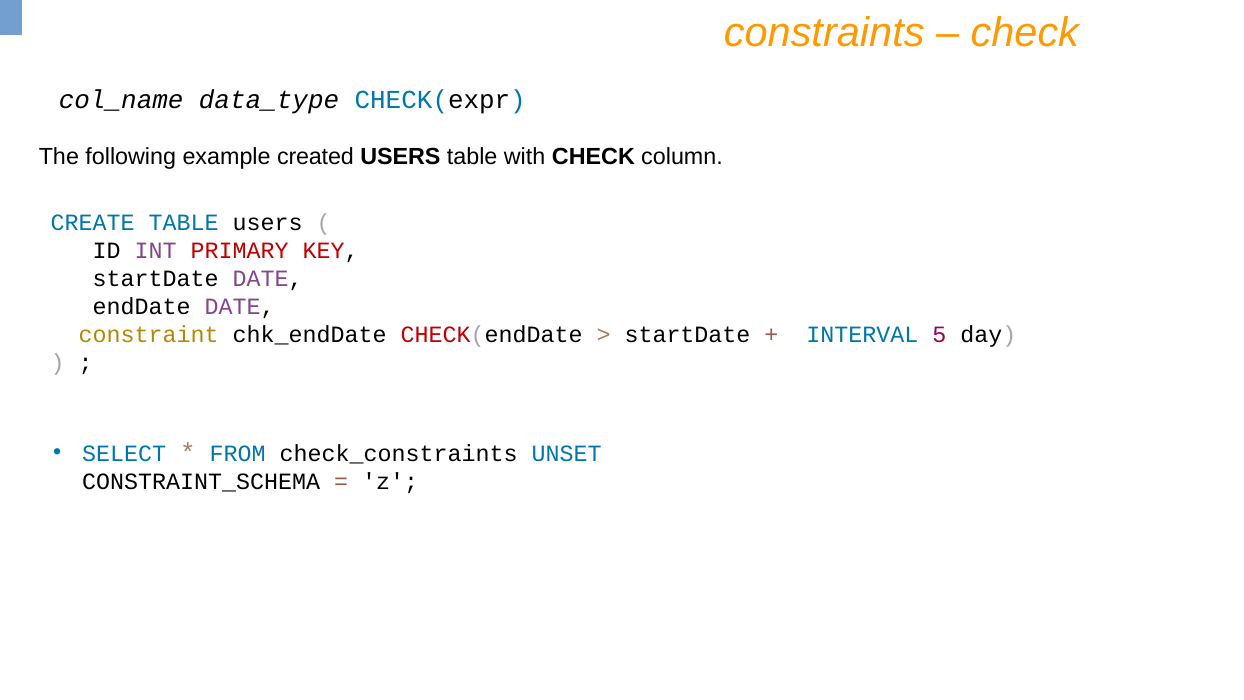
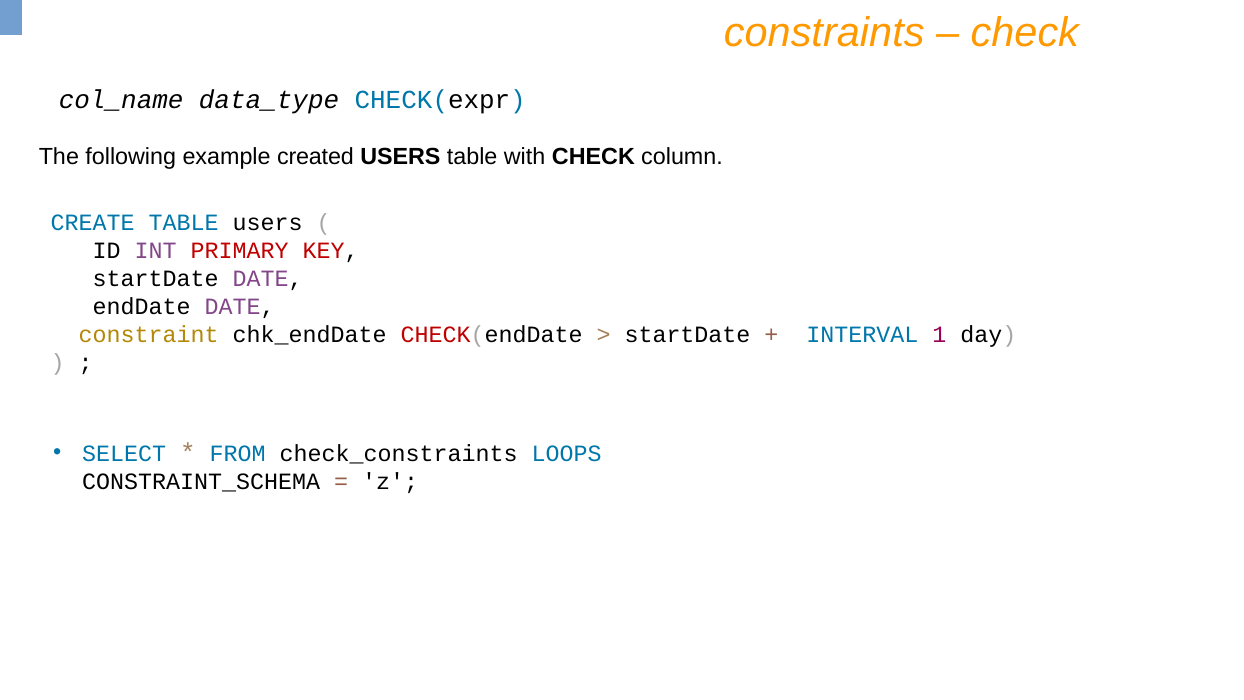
5: 5 -> 1
UNSET: UNSET -> LOOPS
